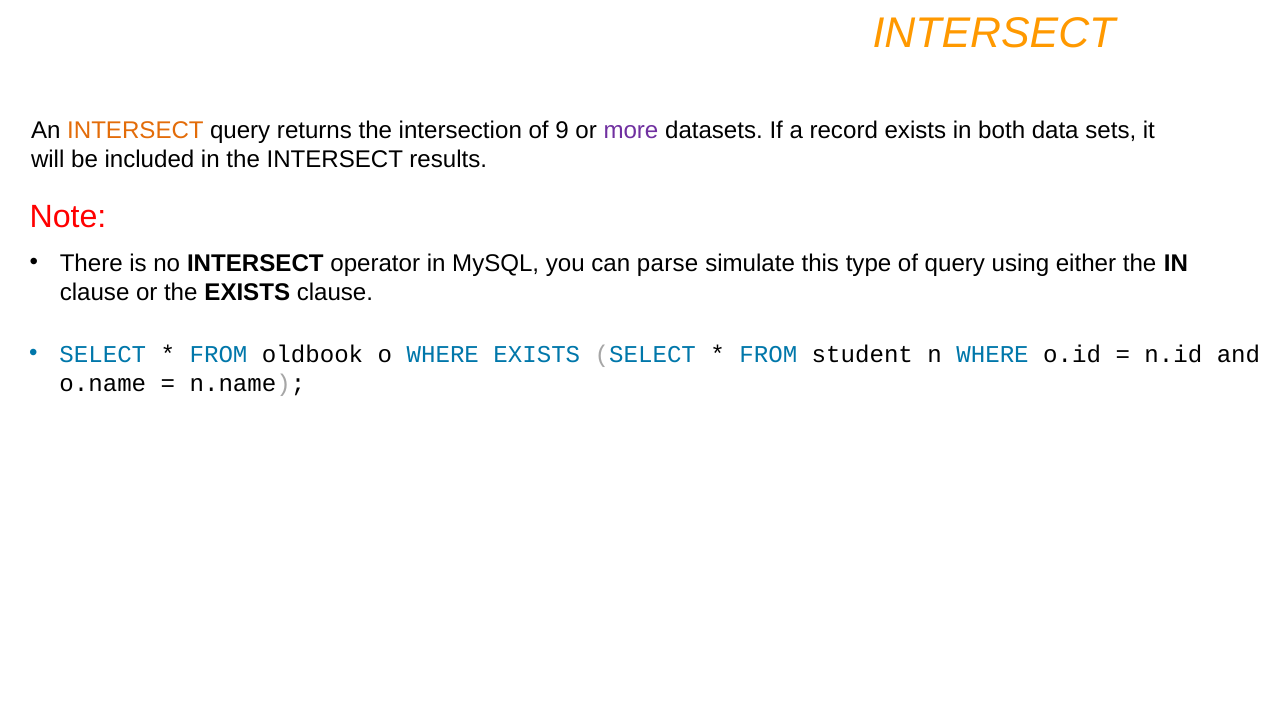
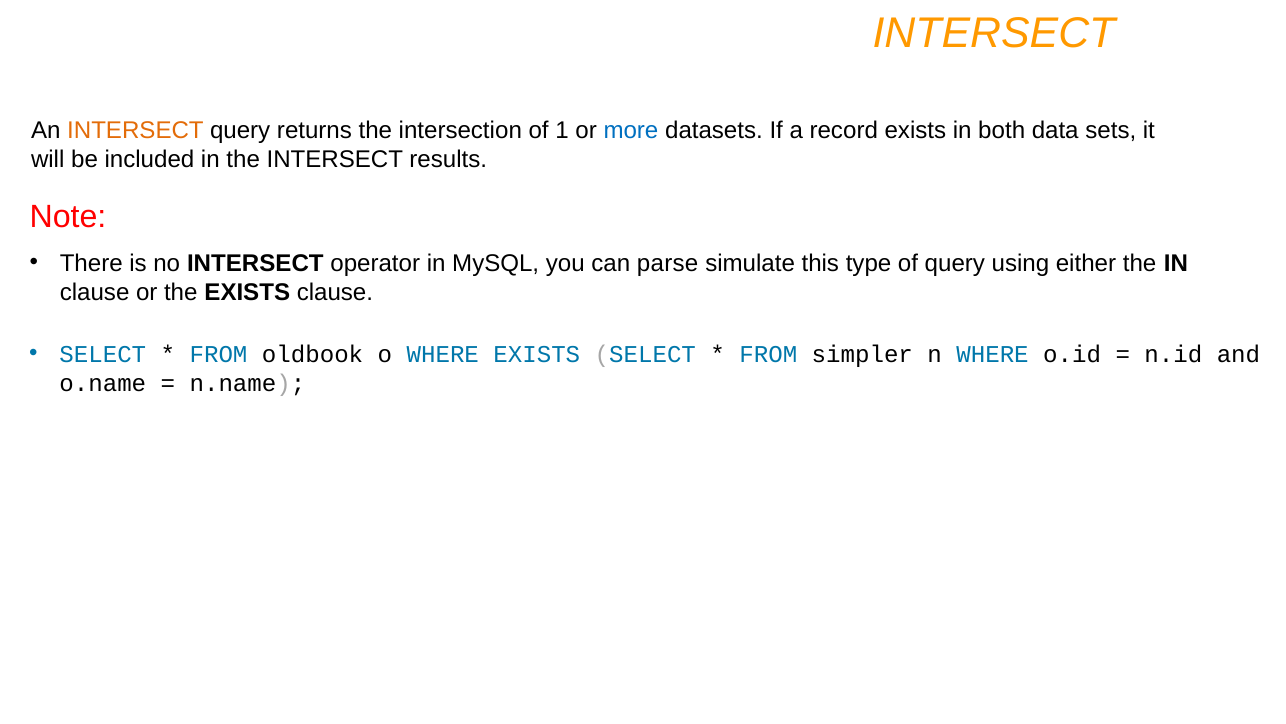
9: 9 -> 1
more colour: purple -> blue
student: student -> simpler
